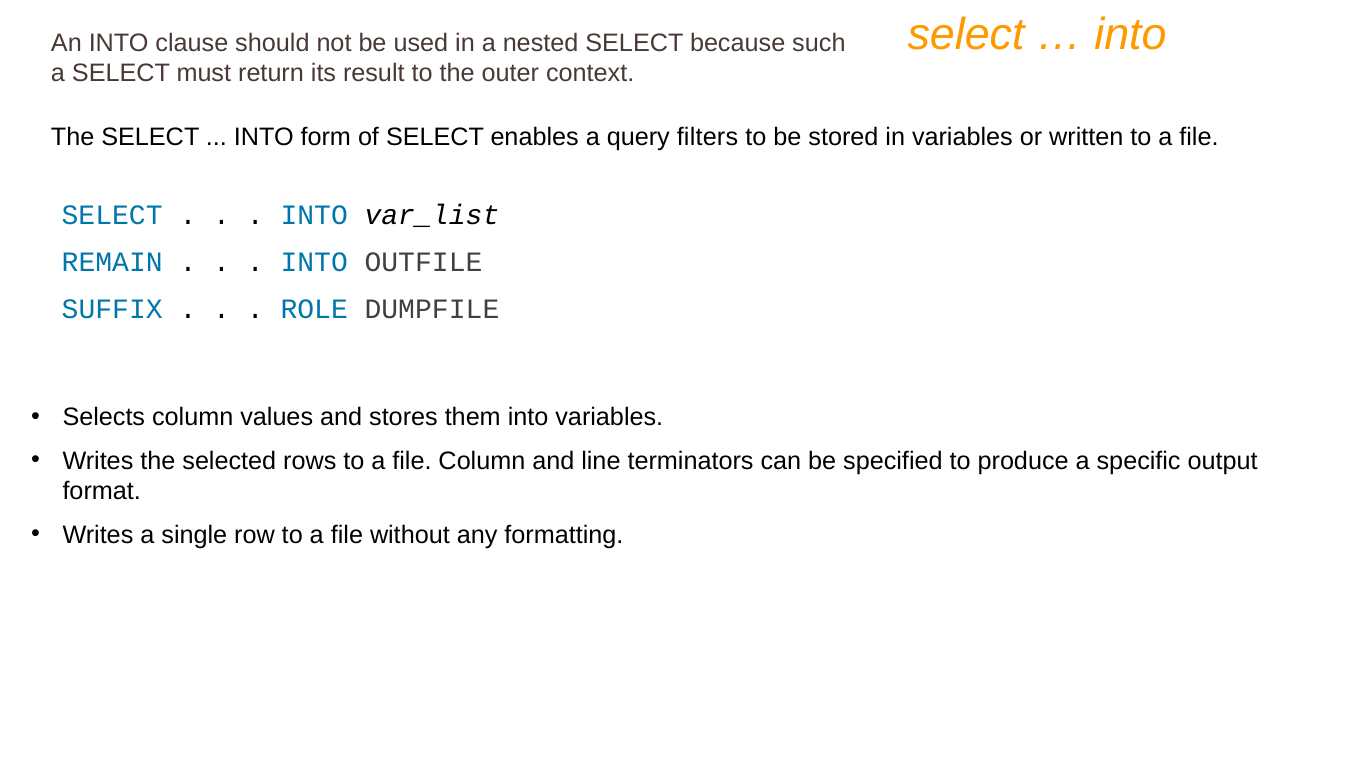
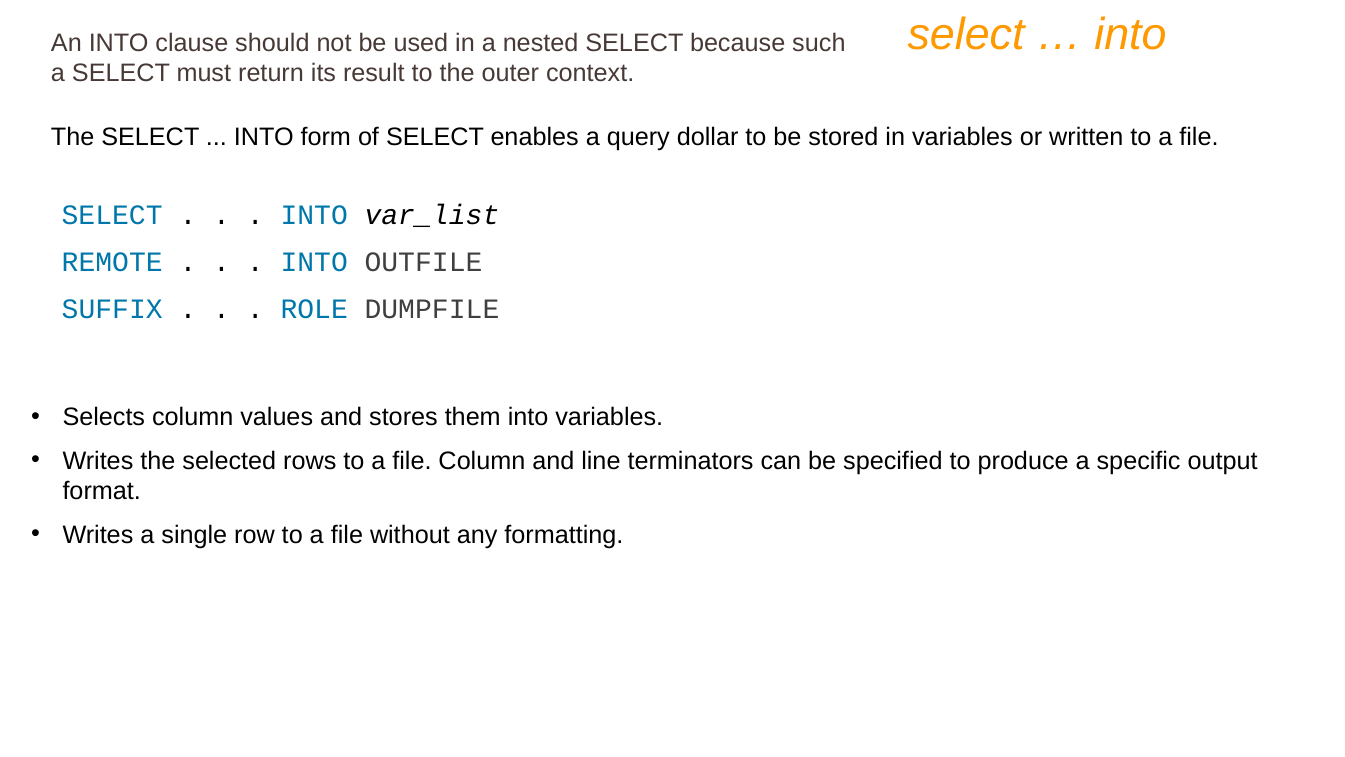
filters: filters -> dollar
REMAIN: REMAIN -> REMOTE
